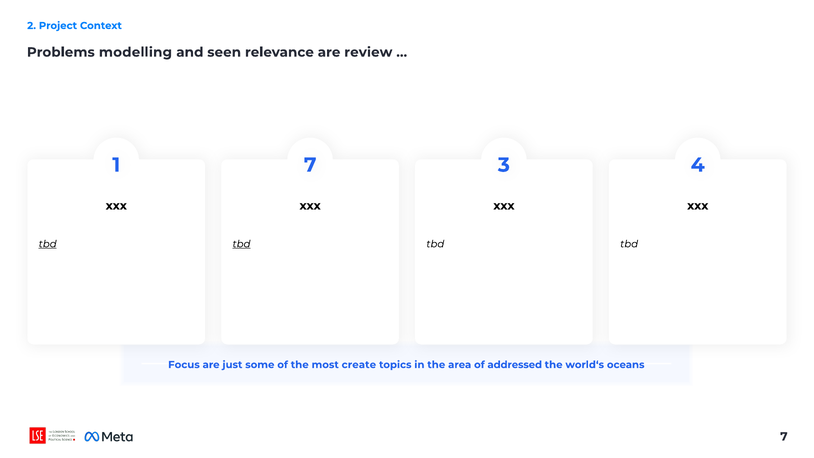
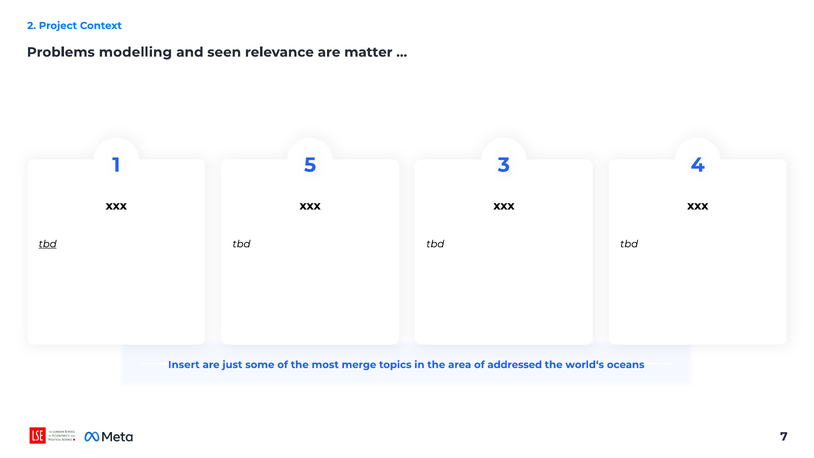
review: review -> matter
1 7: 7 -> 5
tbd at (241, 244) underline: present -> none
Focus: Focus -> Insert
create: create -> merge
